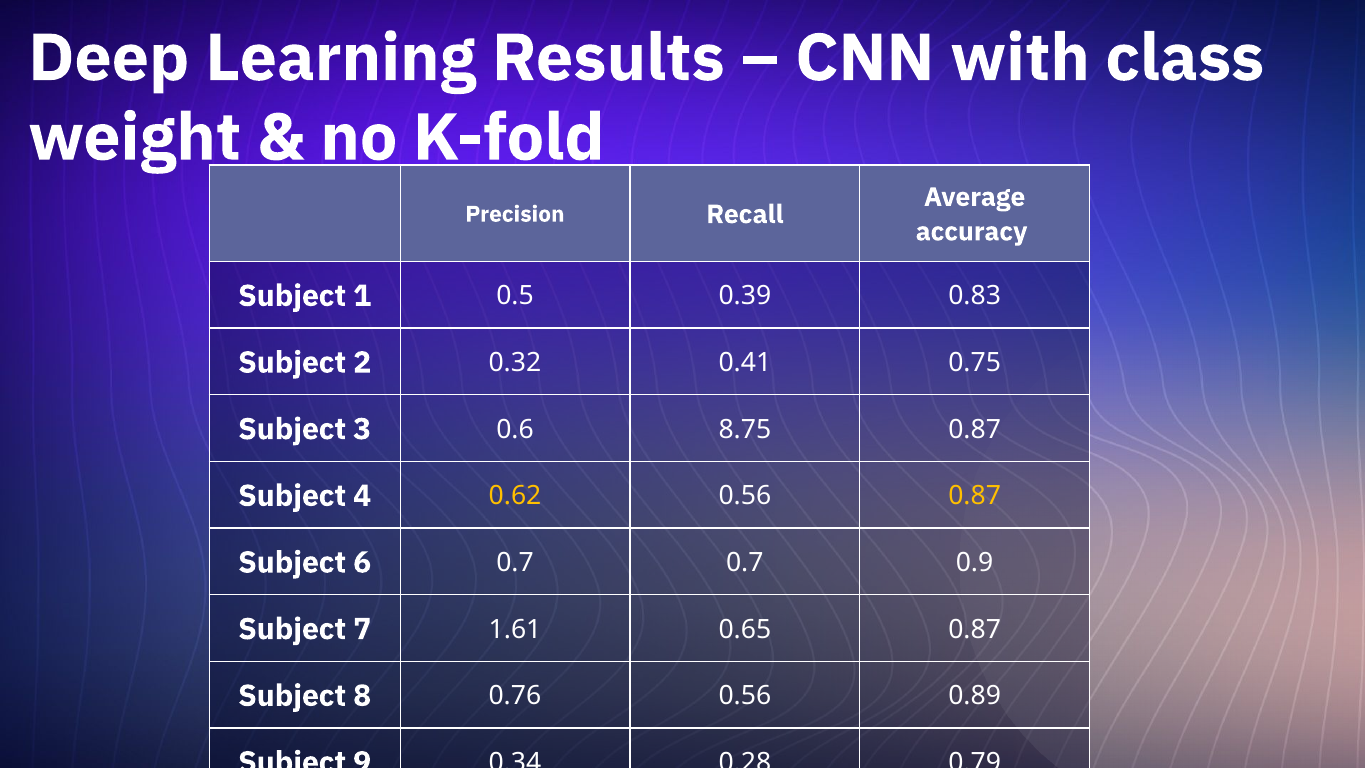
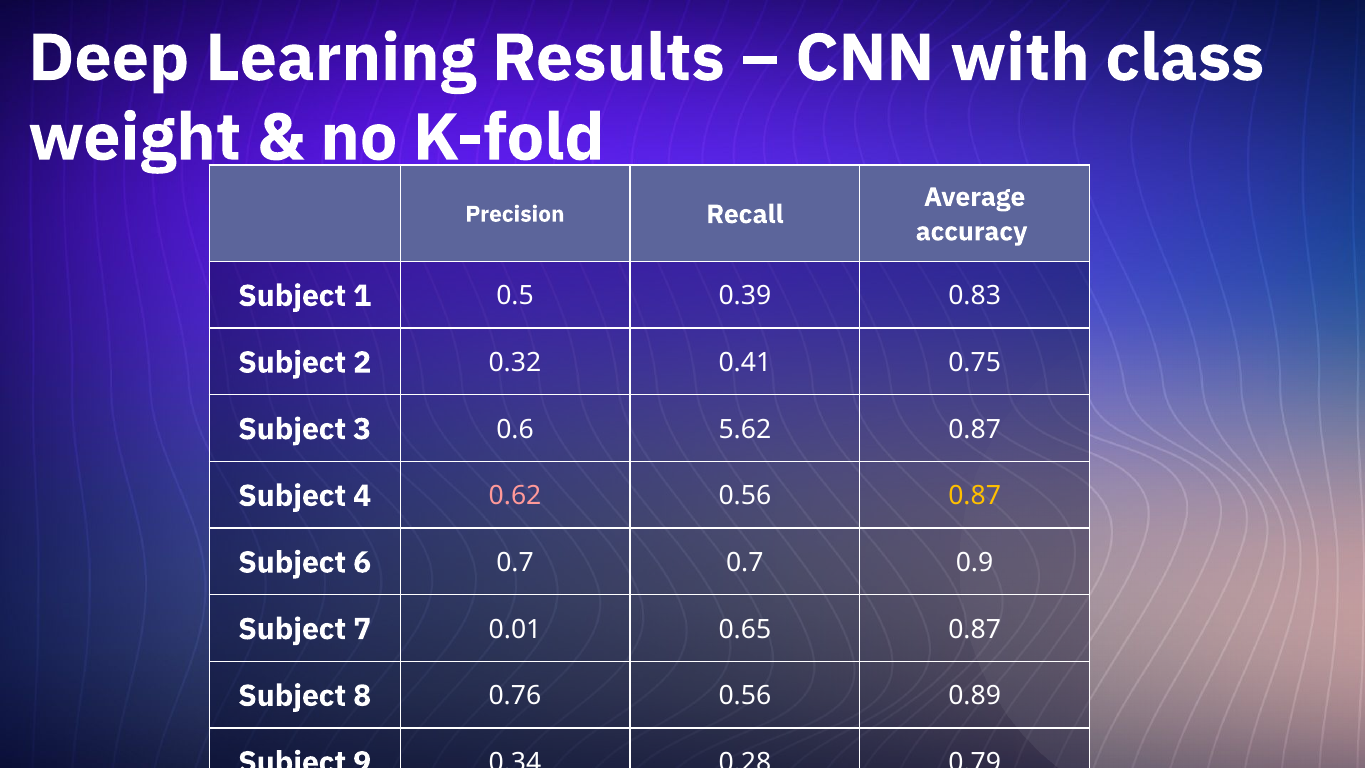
8.75: 8.75 -> 5.62
0.62 colour: yellow -> pink
1.61: 1.61 -> 0.01
